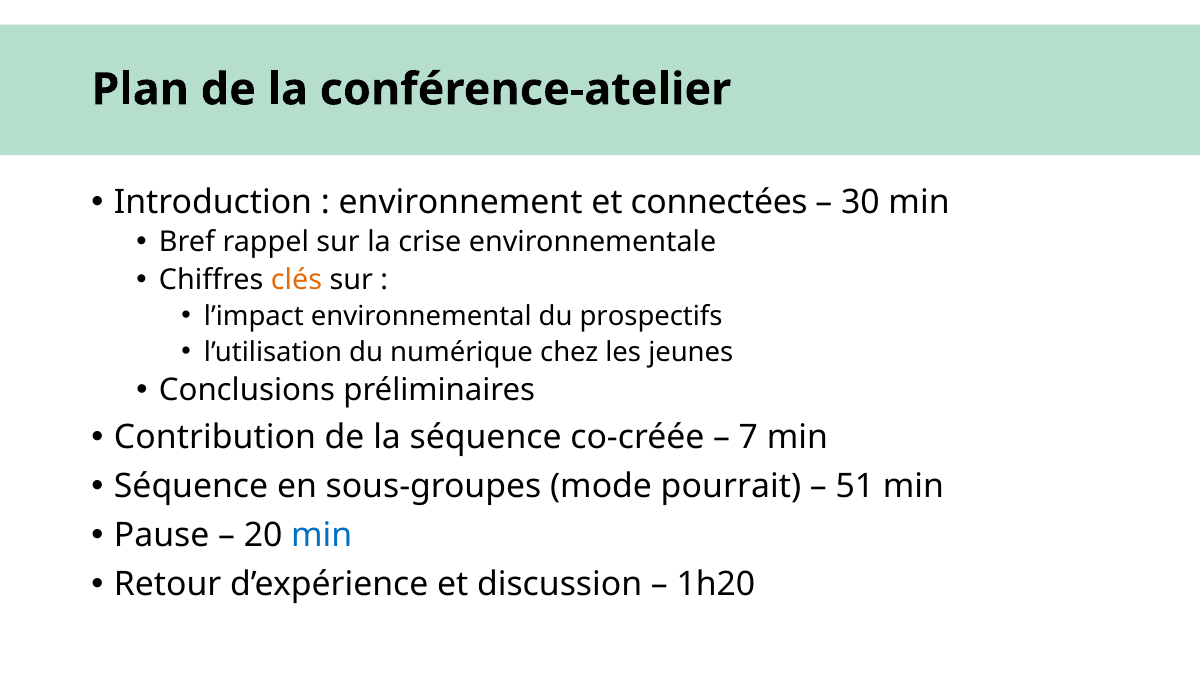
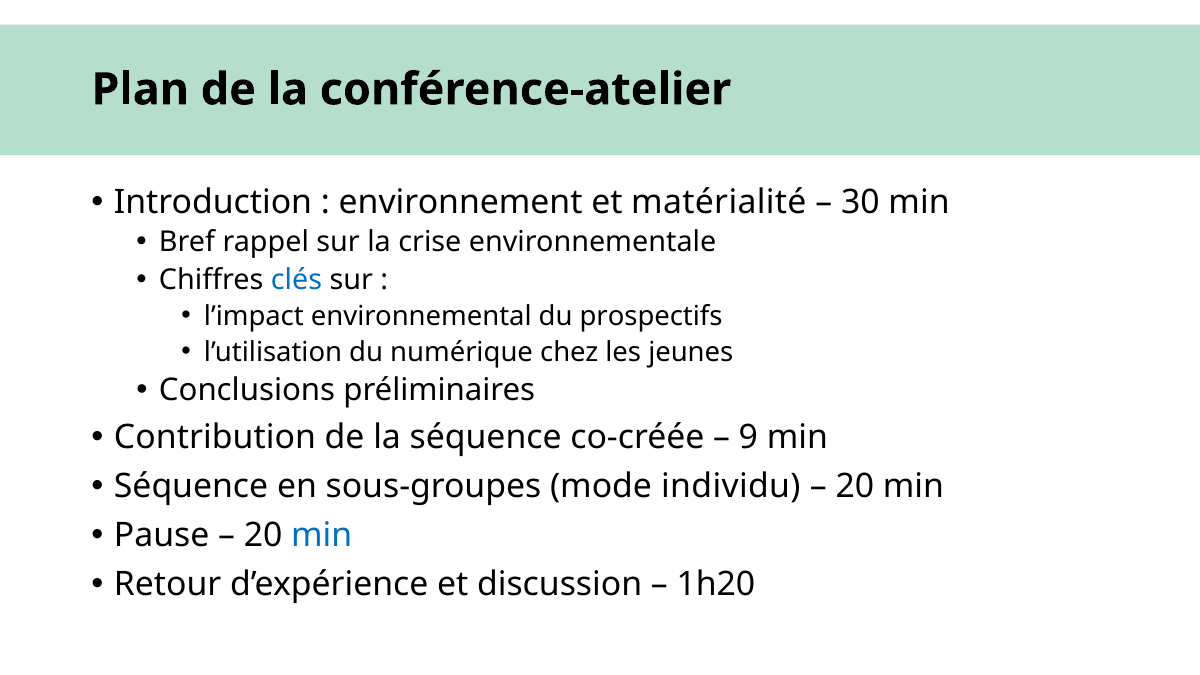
connectées: connectées -> matérialité
clés colour: orange -> blue
7: 7 -> 9
pourrait: pourrait -> individu
51 at (855, 487): 51 -> 20
